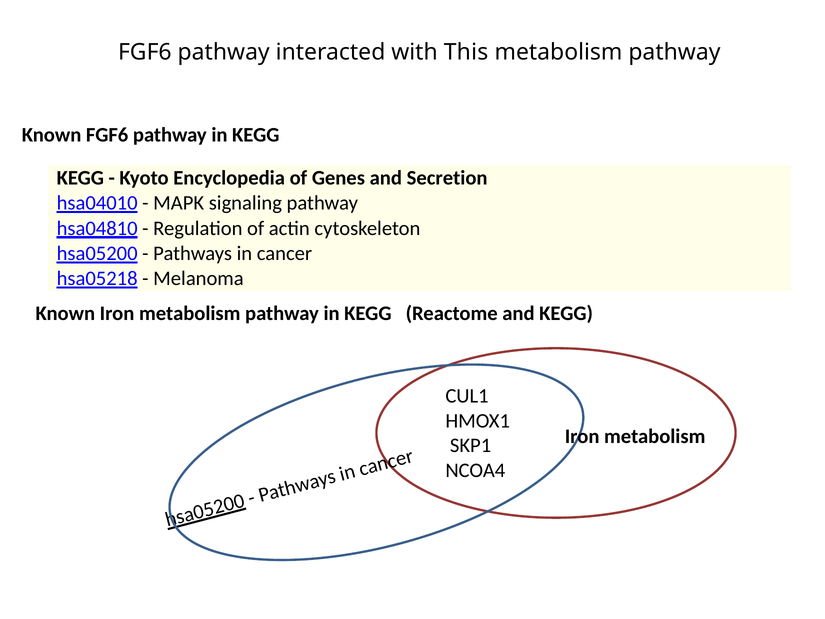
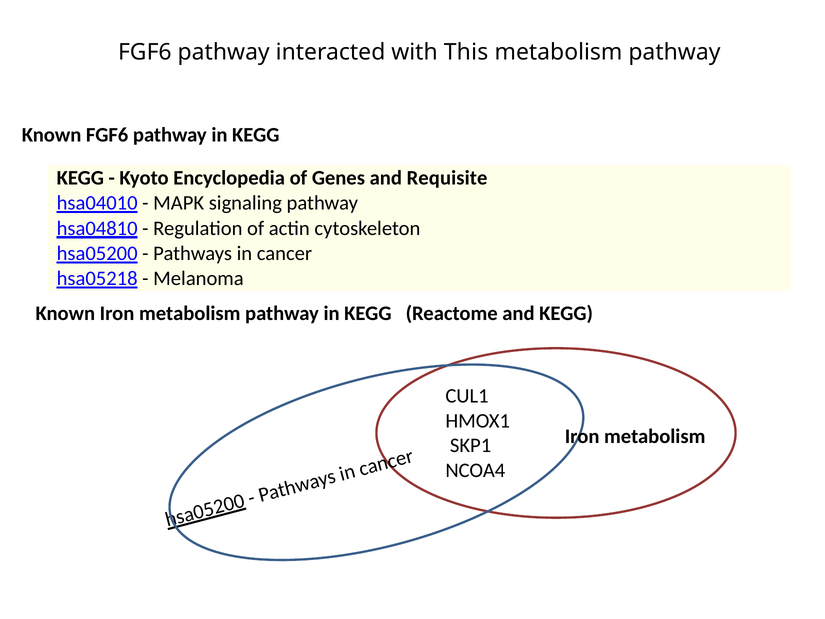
Secretion: Secretion -> Requisite
